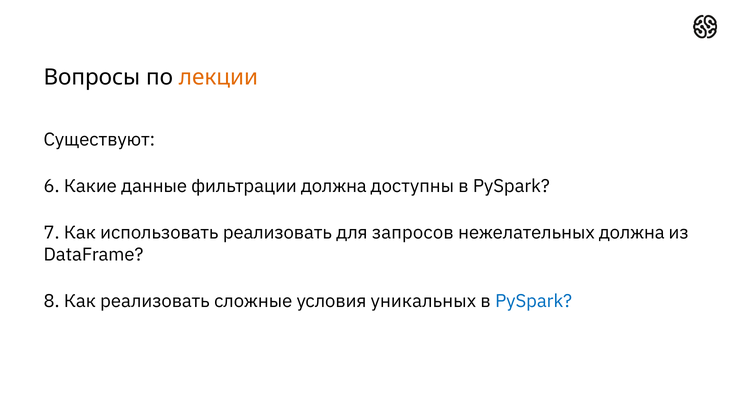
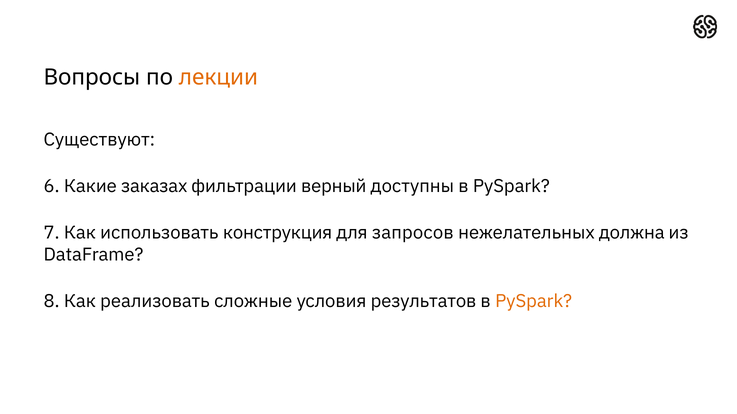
данные: данные -> заказах
фильтрации должна: должна -> верный
использовать реализовать: реализовать -> конструкция
уникальных: уникальных -> результатов
PySpark at (534, 302) colour: blue -> orange
